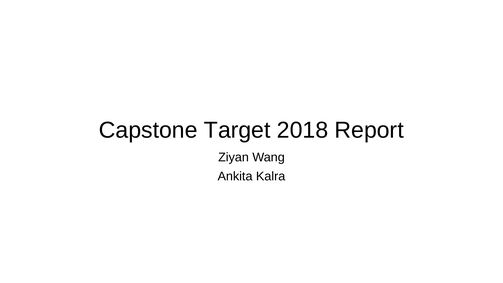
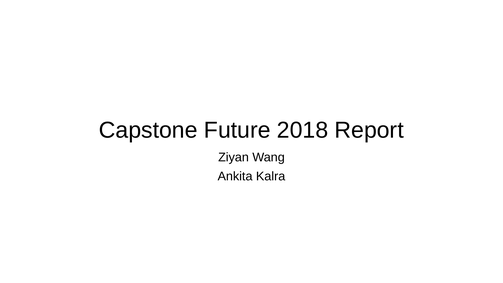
Target: Target -> Future
